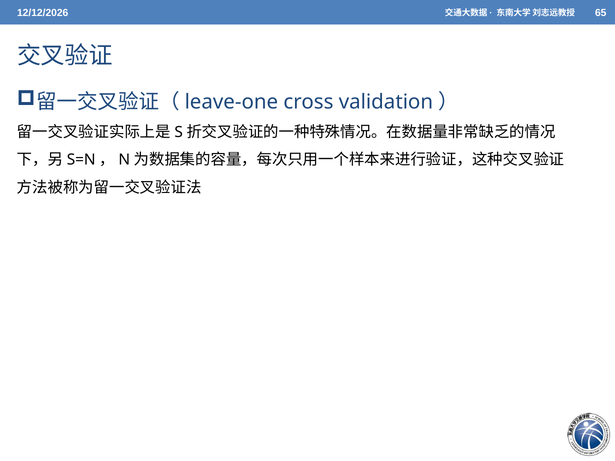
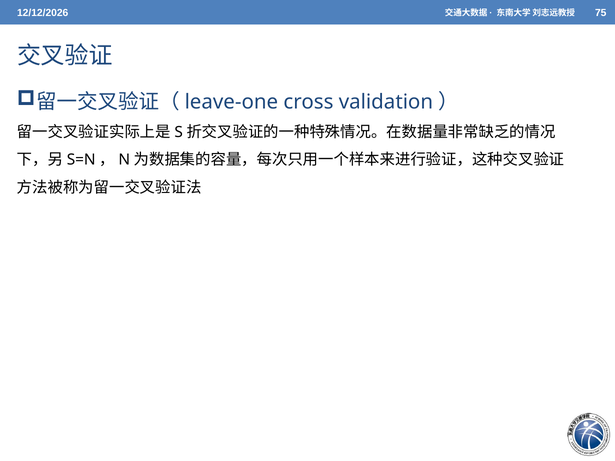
65: 65 -> 75
